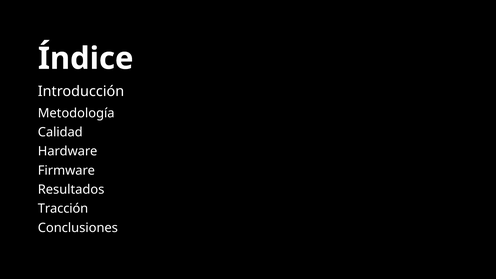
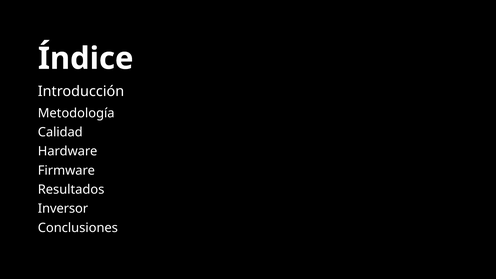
Tracción: Tracción -> Inversor
